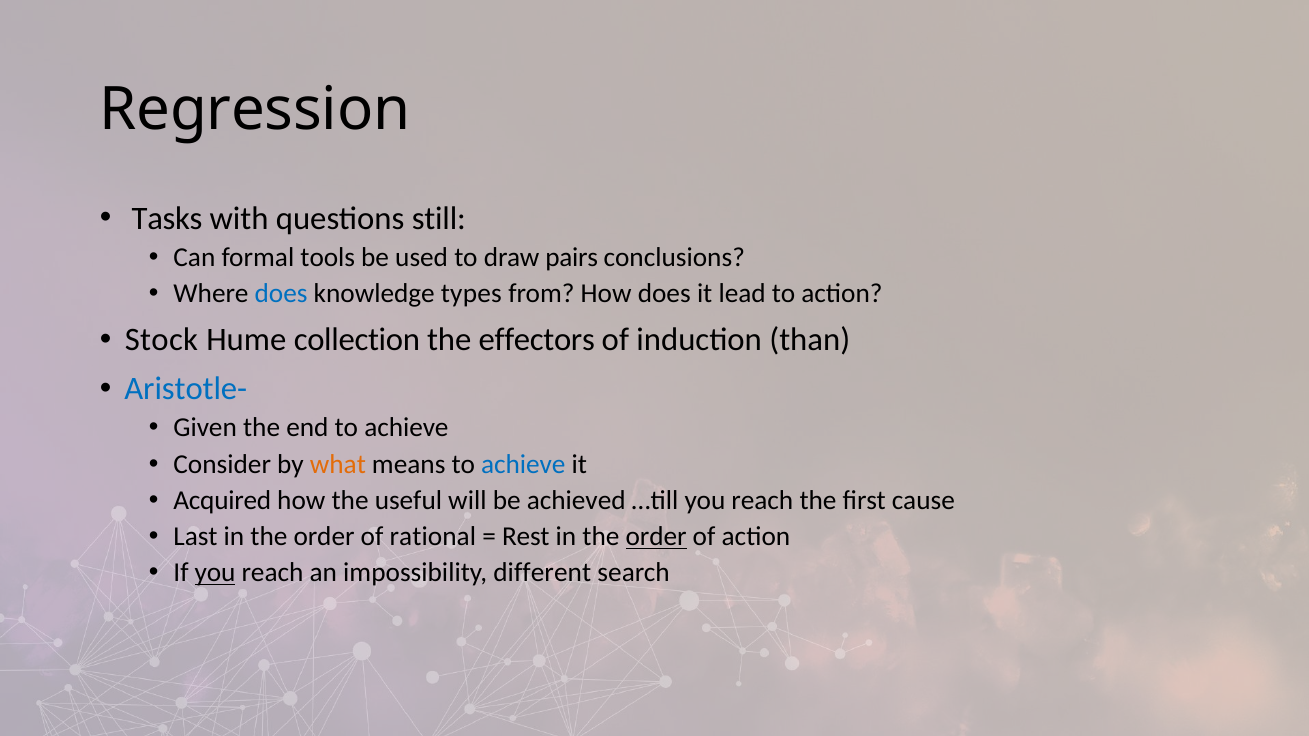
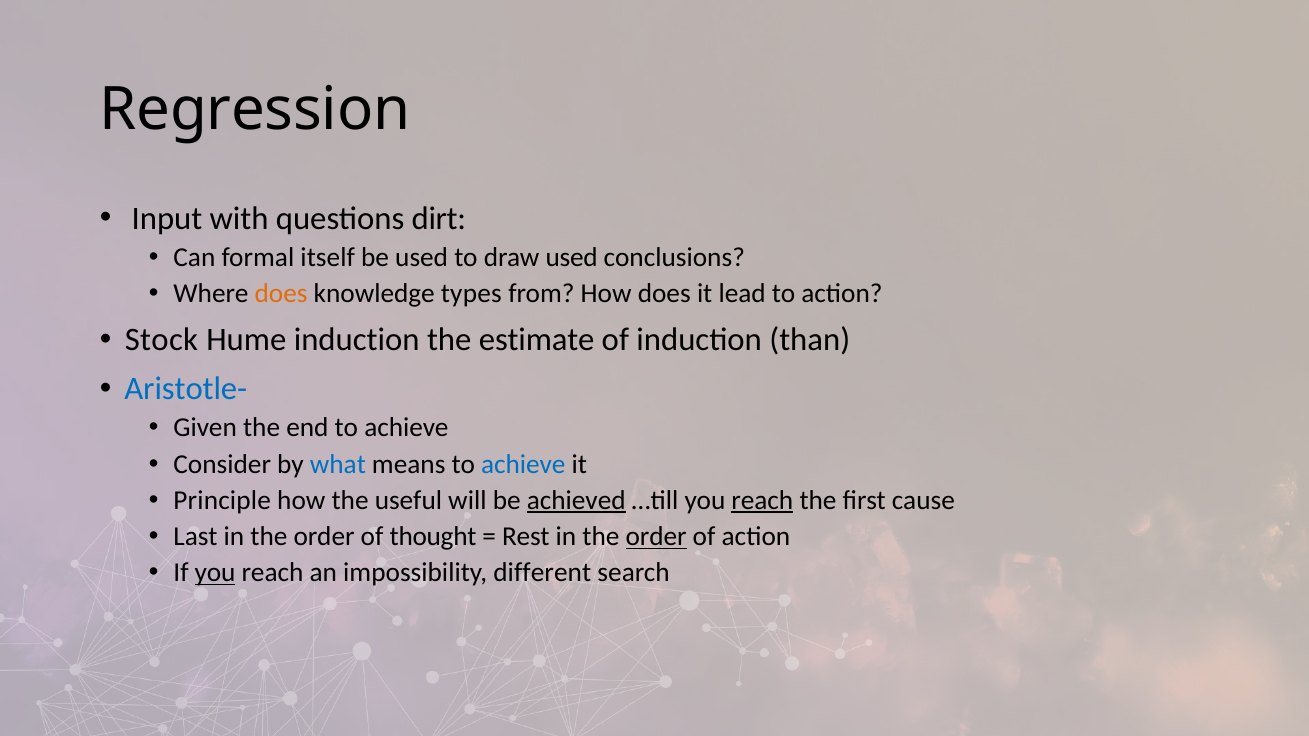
Tasks: Tasks -> Input
still: still -> dirt
tools: tools -> itself
draw pairs: pairs -> used
does at (281, 294) colour: blue -> orange
Hume collection: collection -> induction
effectors: effectors -> estimate
what colour: orange -> blue
Acquired: Acquired -> Principle
achieved underline: none -> present
reach at (762, 501) underline: none -> present
rational: rational -> thought
